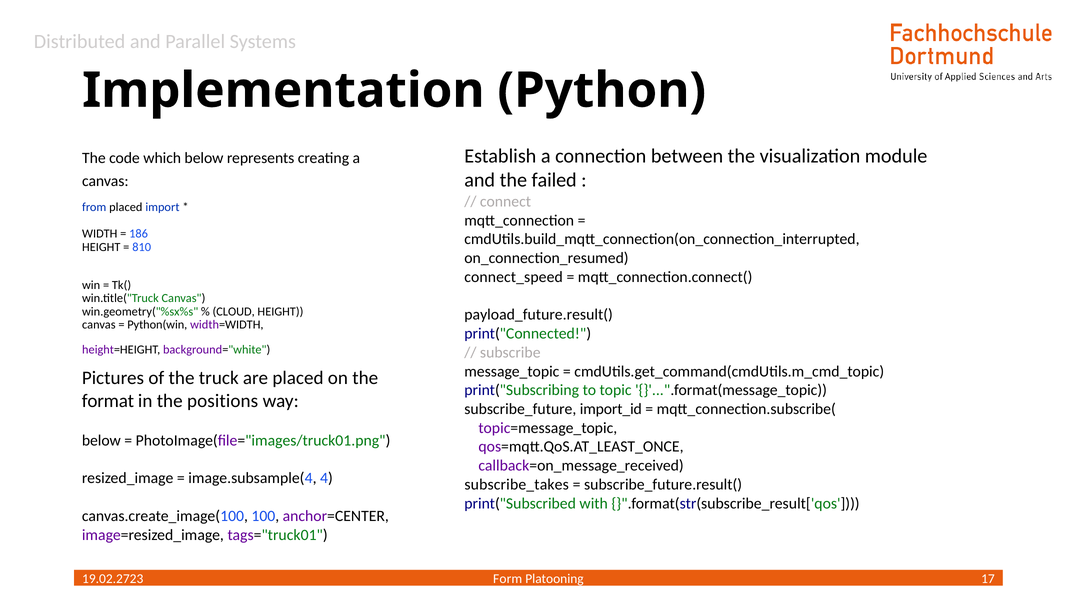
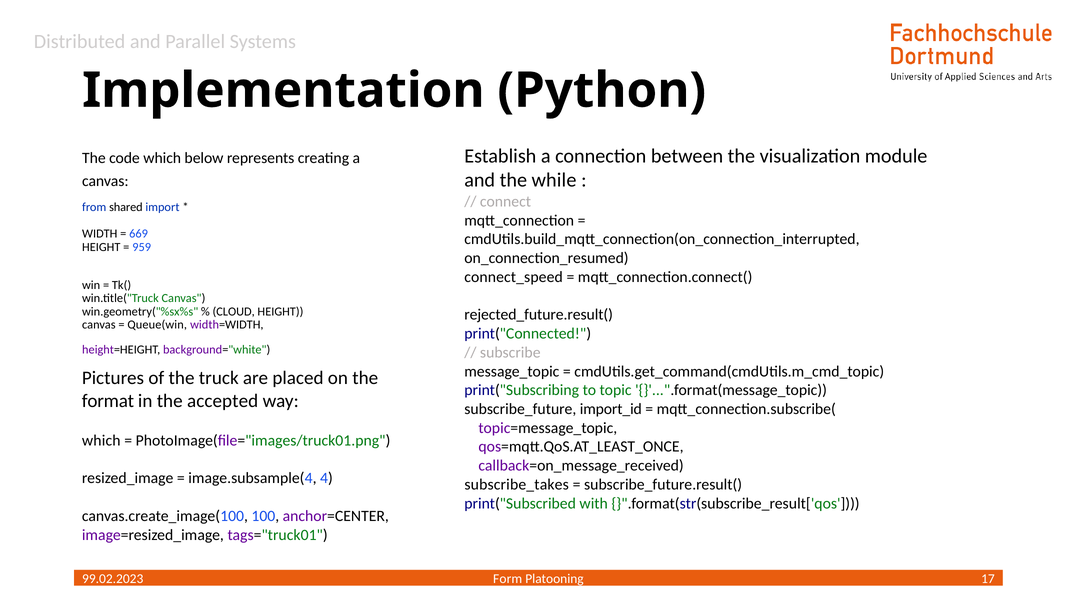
failed: failed -> while
from placed: placed -> shared
186: 186 -> 669
810: 810 -> 959
payload_future.result(: payload_future.result( -> rejected_future.result(
Python(win: Python(win -> Queue(win
positions: positions -> accepted
below at (101, 440): below -> which
19.02.2723: 19.02.2723 -> 99.02.2023
